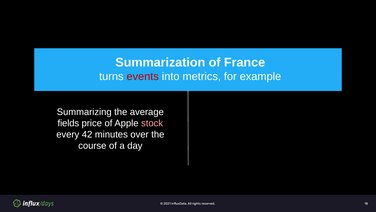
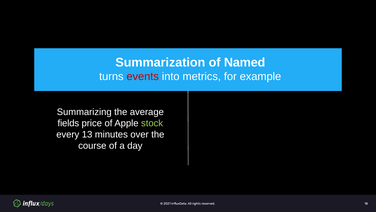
France: France -> Named
stock colour: pink -> light green
42: 42 -> 13
